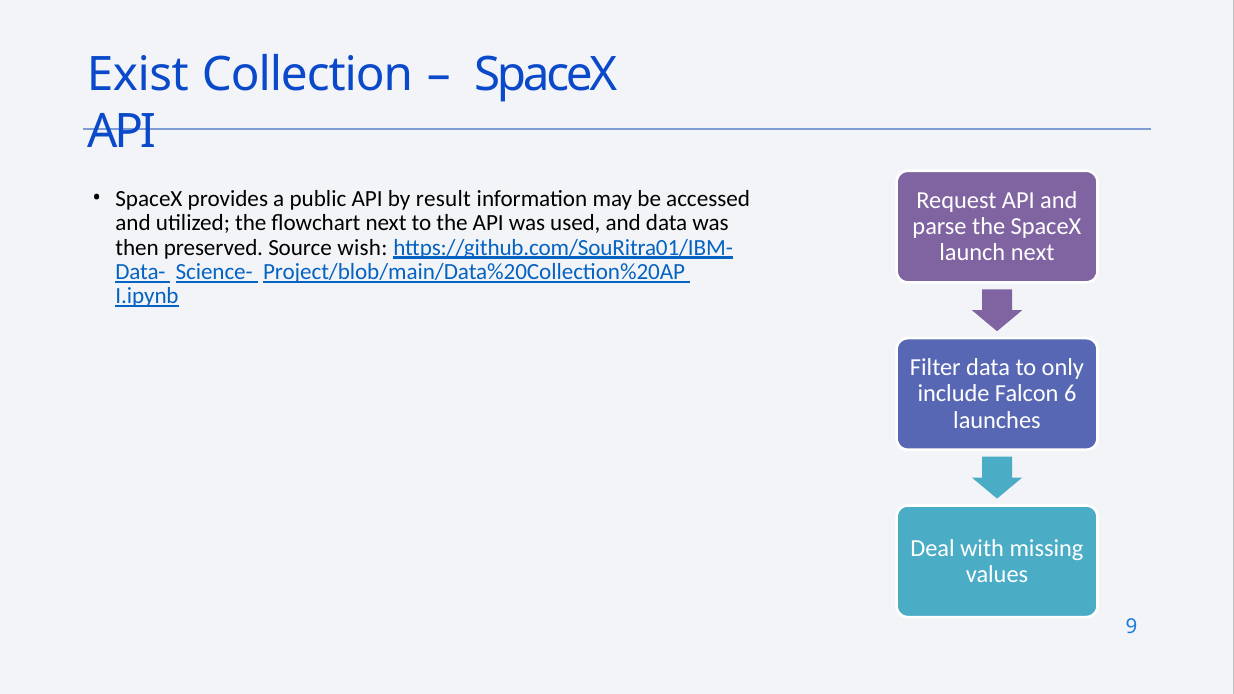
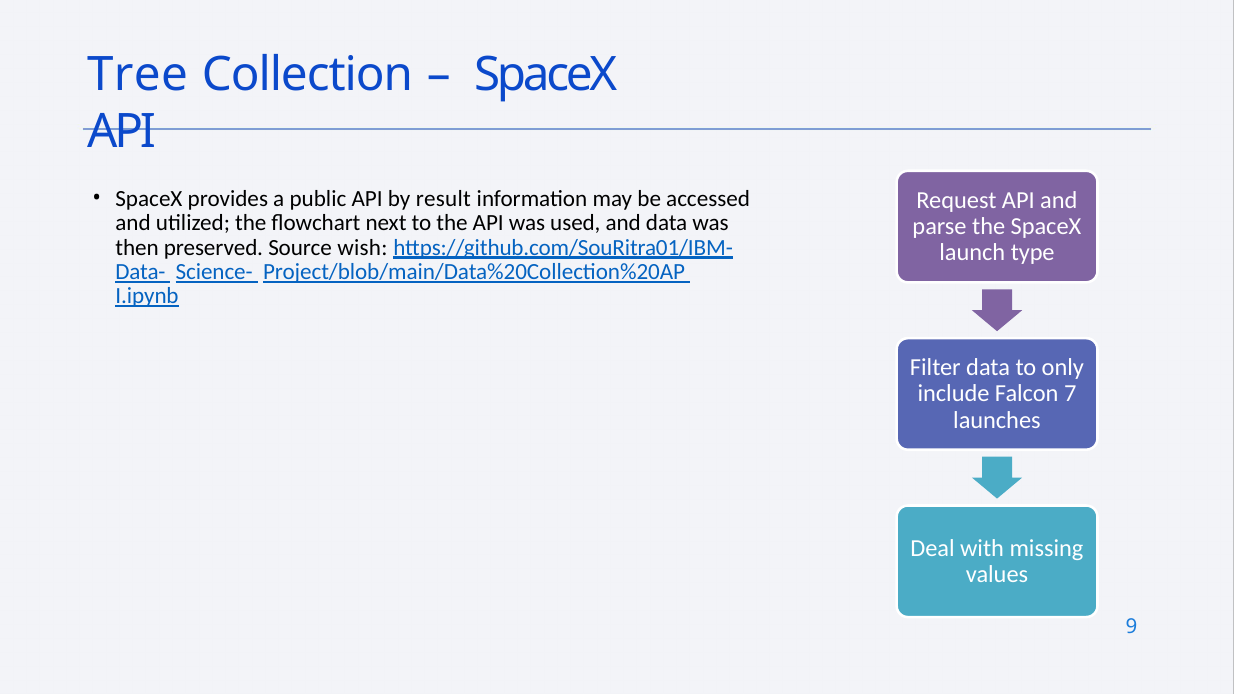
Exist: Exist -> Tree
next at (1033, 253): next -> type
6: 6 -> 7
